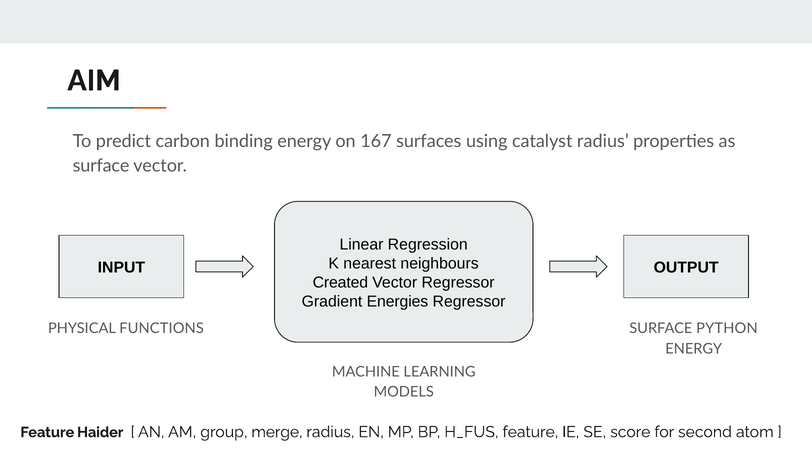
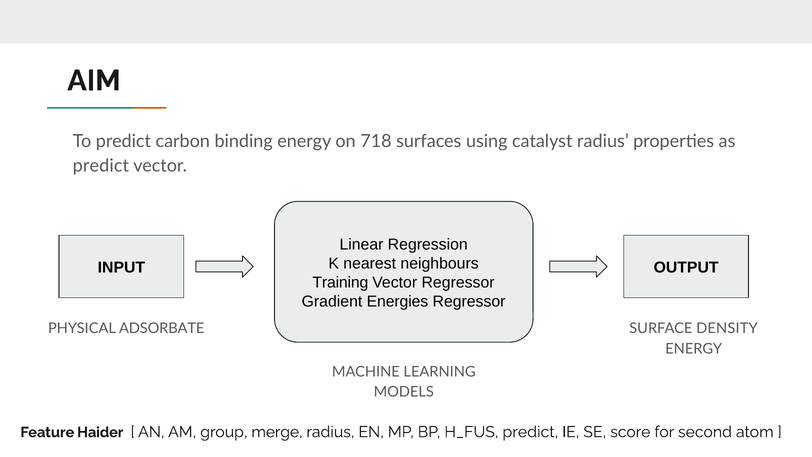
167: 167 -> 718
surface at (101, 166): surface -> predict
Created: Created -> Training
FUNCTIONS: FUNCTIONS -> ADSORBATE
PYTHON: PYTHON -> DENSITY
H_FUS feature: feature -> predict
